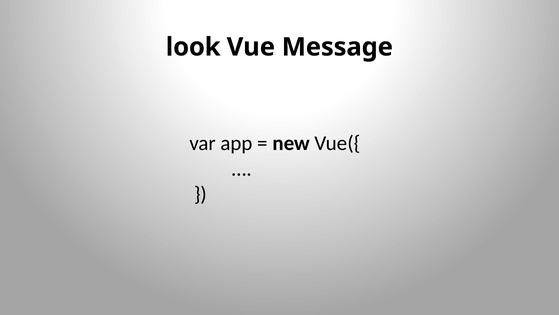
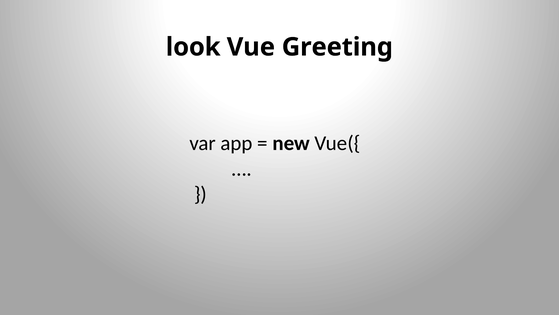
Message: Message -> Greeting
